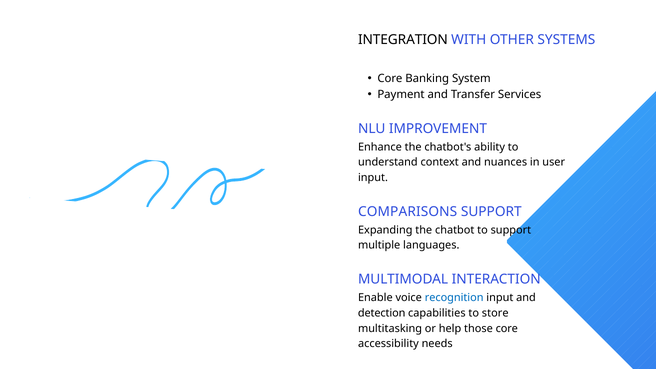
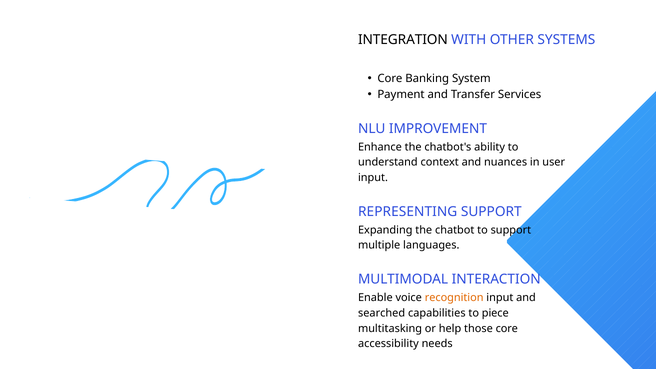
COMPARISONS: COMPARISONS -> REPRESENTING
recognition colour: blue -> orange
detection: detection -> searched
store: store -> piece
